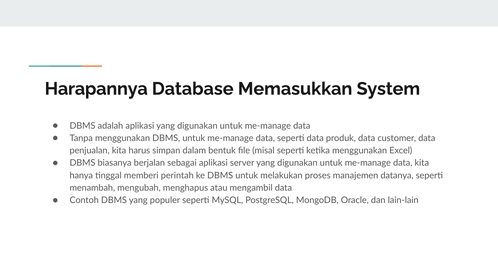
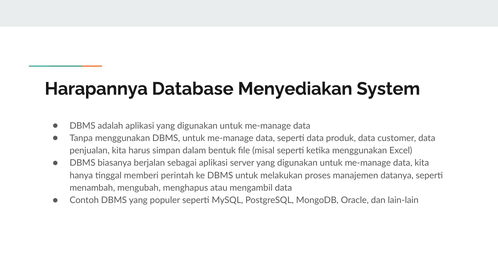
Memasukkan: Memasukkan -> Menyediakan
